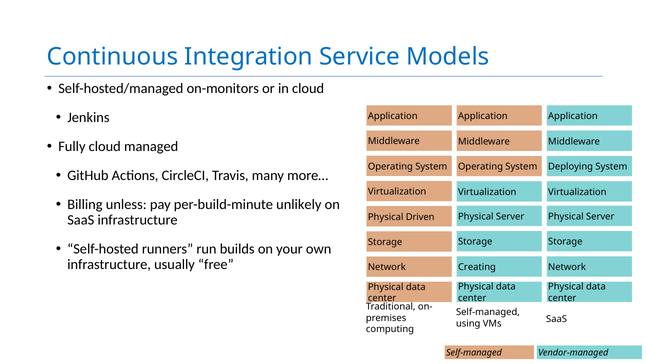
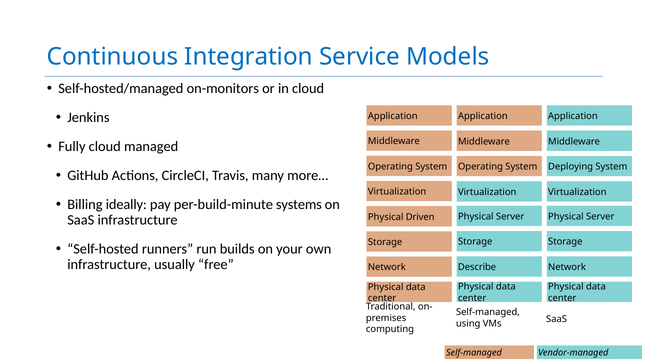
unless: unless -> ideally
unlikely: unlikely -> systems
Creating: Creating -> Describe
